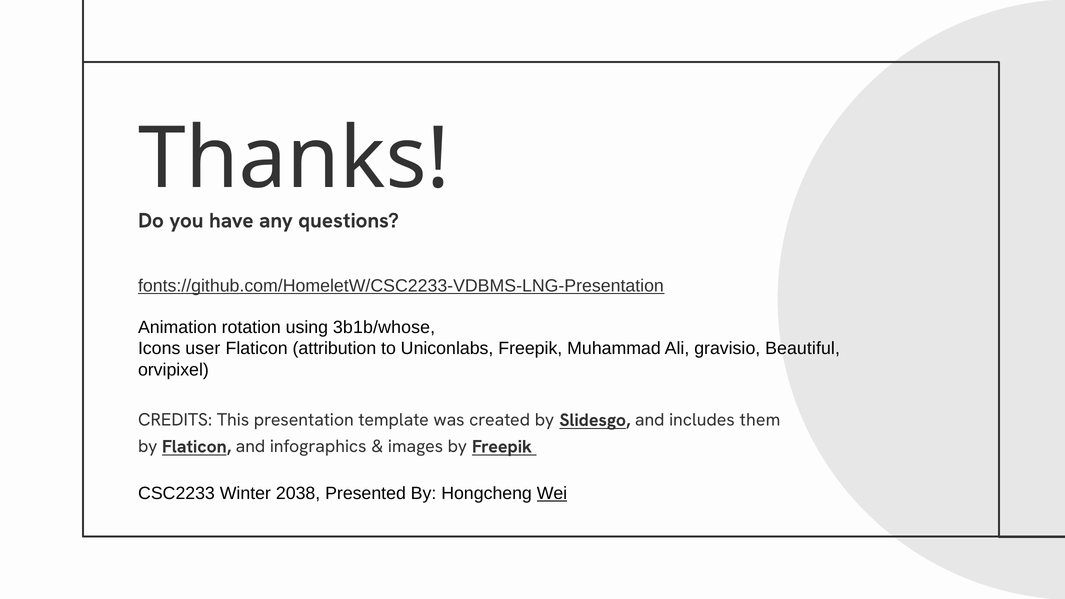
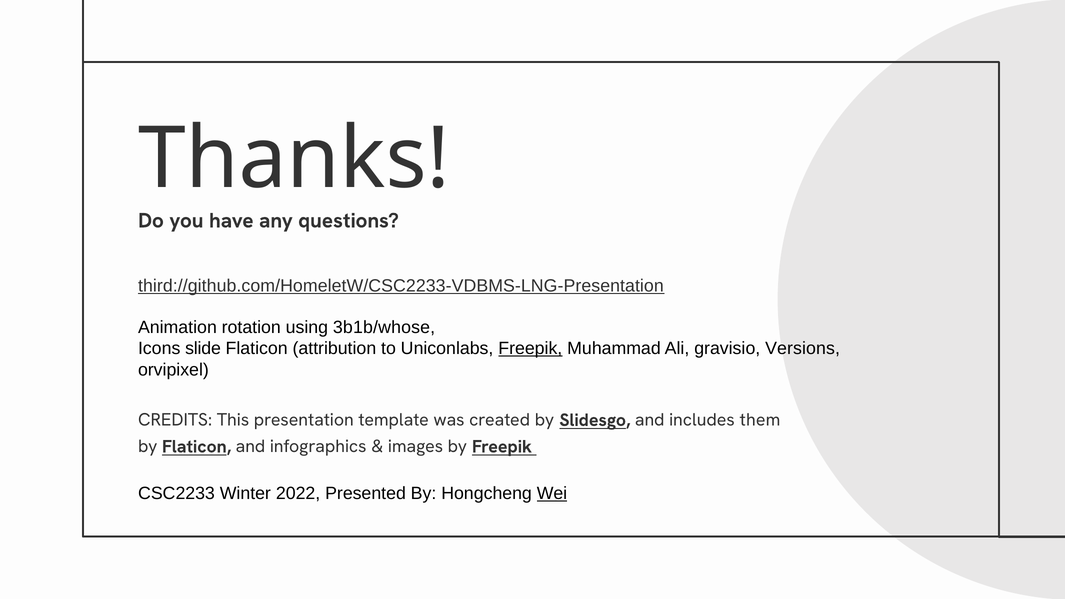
fonts://github.com/HomeletW/CSC2233-VDBMS-LNG-Presentation: fonts://github.com/HomeletW/CSC2233-VDBMS-LNG-Presentation -> third://github.com/HomeletW/CSC2233-VDBMS-LNG-Presentation
user: user -> slide
Freepik at (530, 349) underline: none -> present
Beautiful: Beautiful -> Versions
2038: 2038 -> 2022
